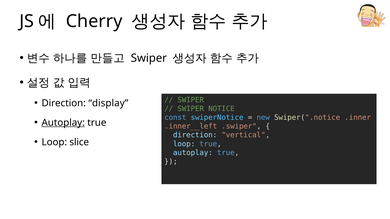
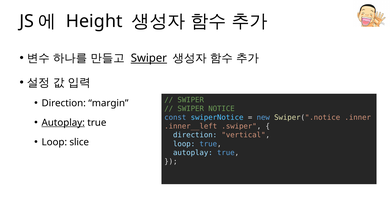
Cherry: Cherry -> Height
Swiper at (149, 58) underline: none -> present
display: display -> margin
